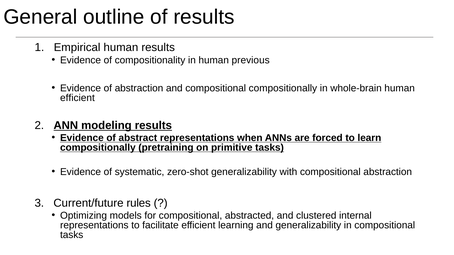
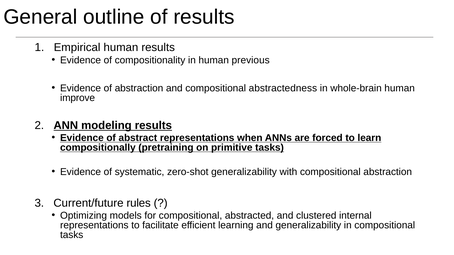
compositional compositionally: compositionally -> abstractedness
efficient at (77, 98): efficient -> improve
